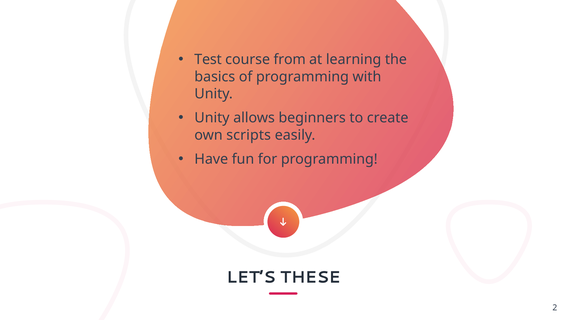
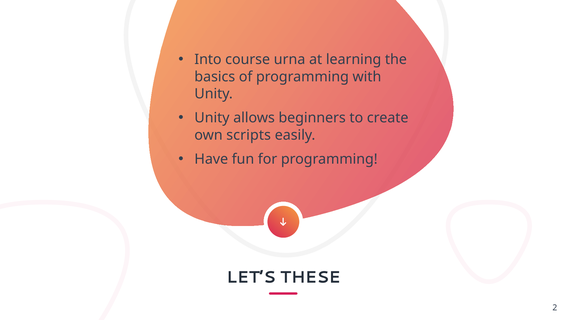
Test: Test -> Into
from: from -> urna
